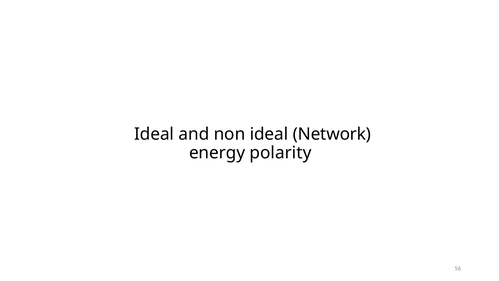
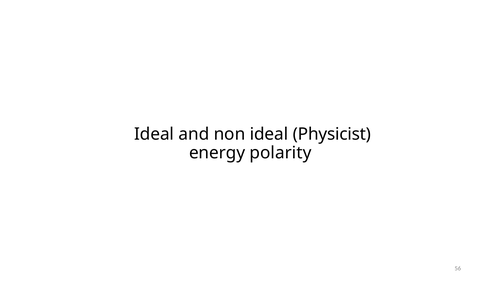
Network: Network -> Physicist
